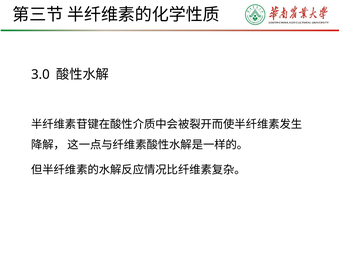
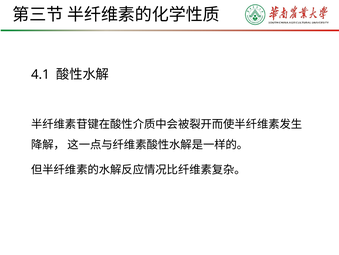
3.0: 3.0 -> 4.1
